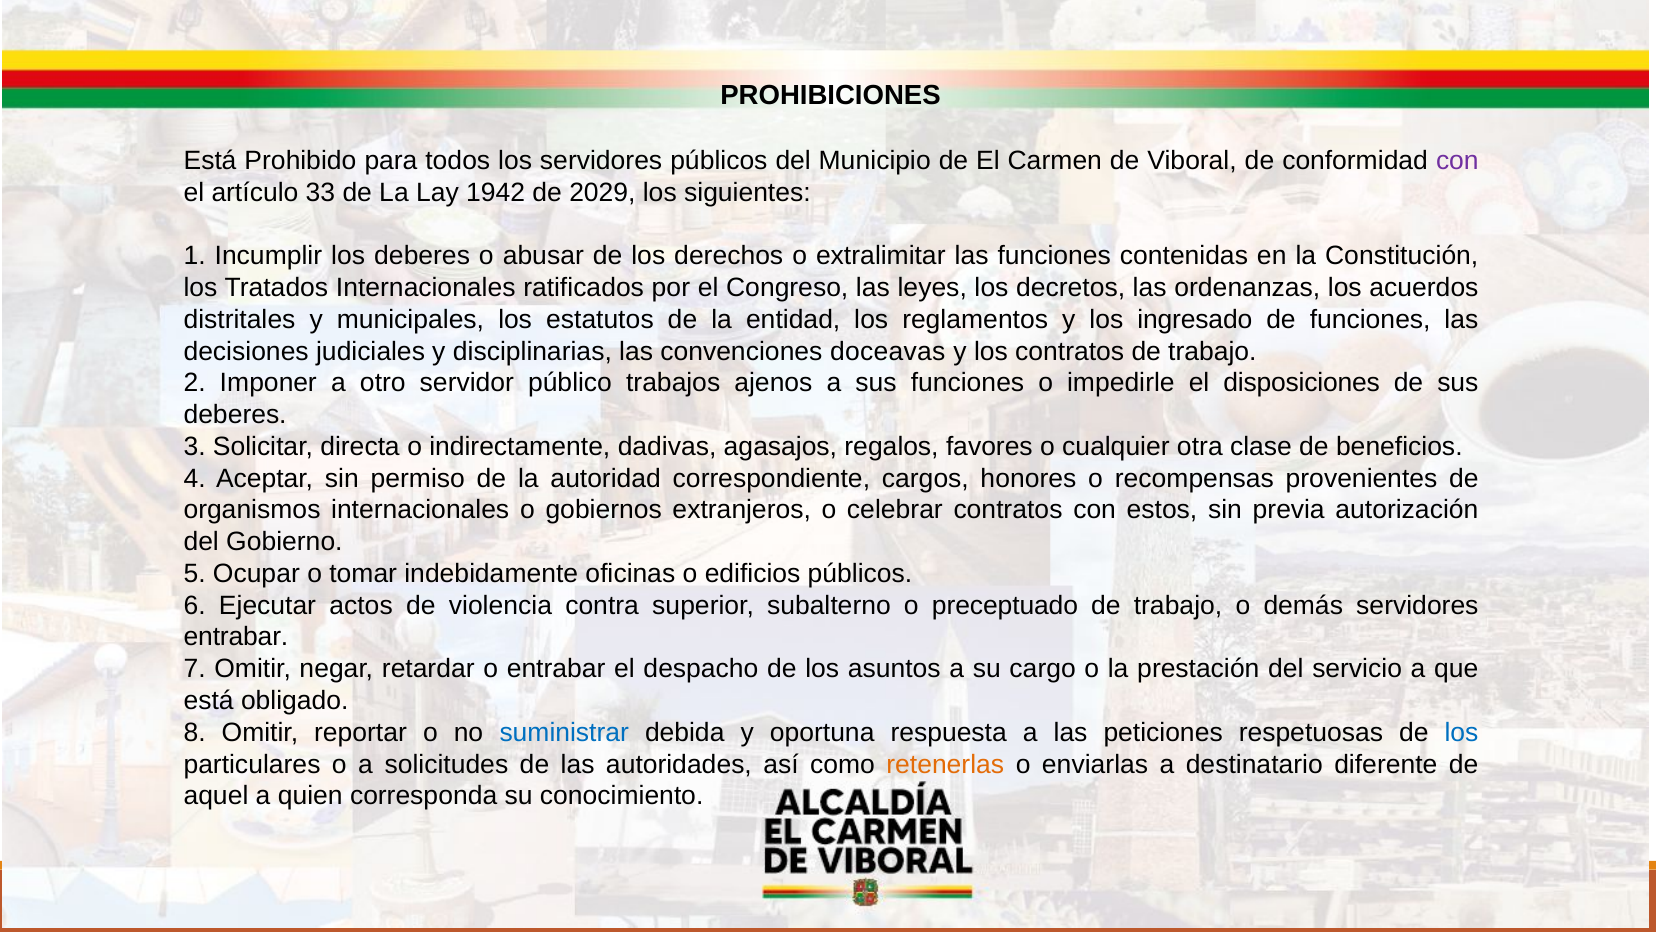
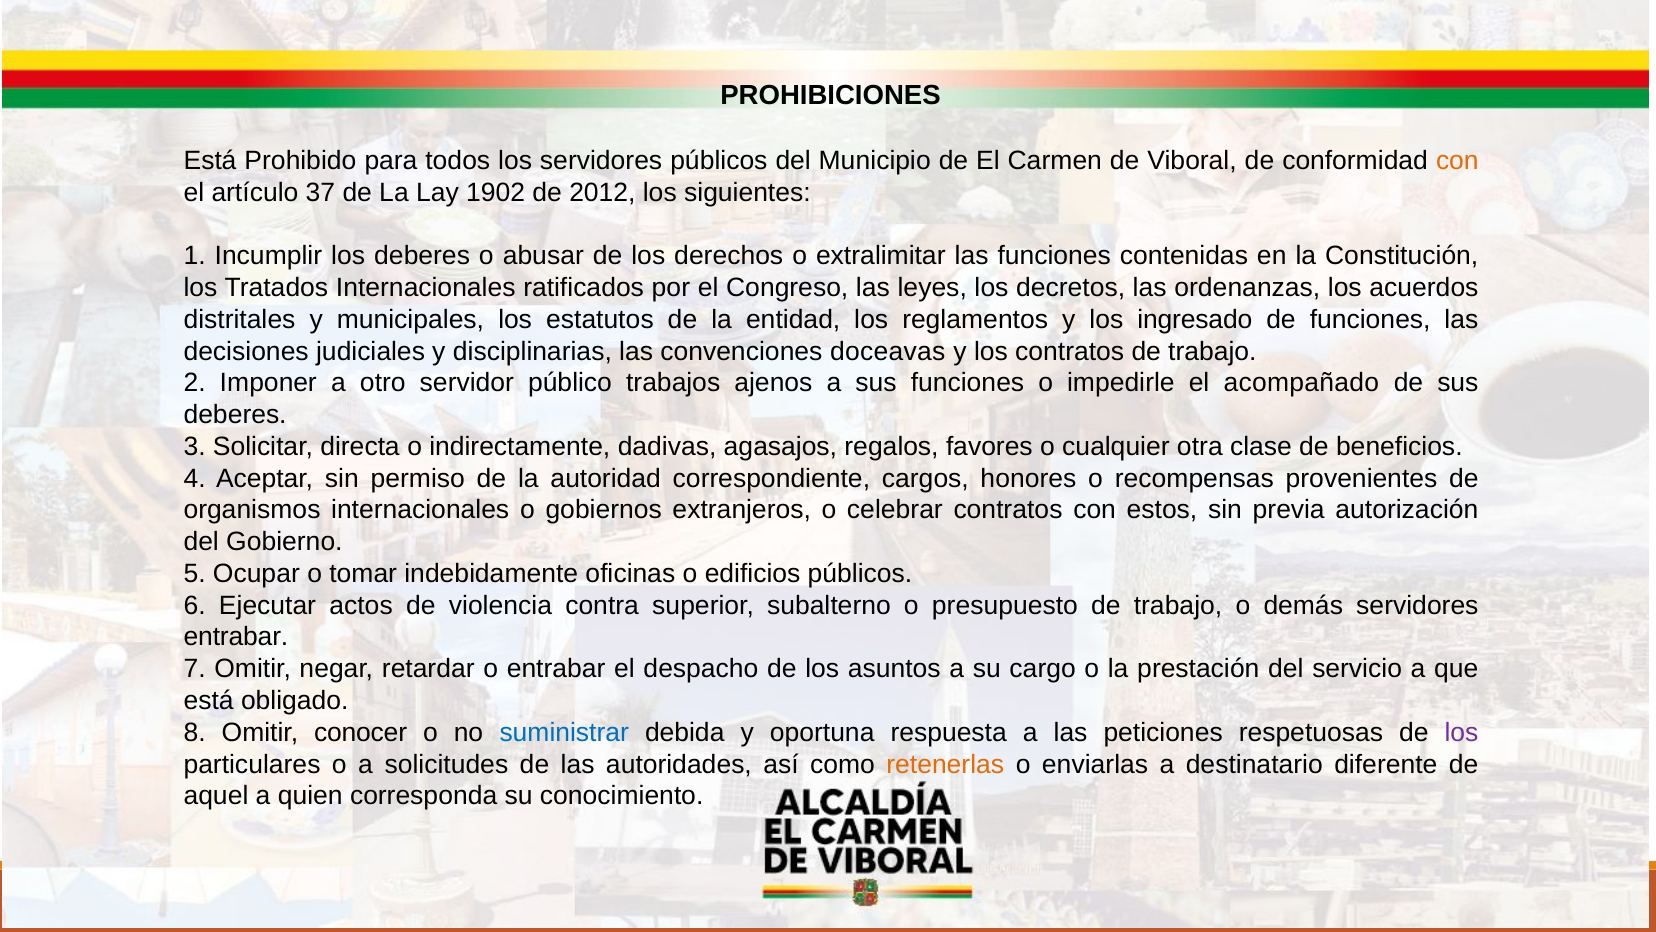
con at (1457, 161) colour: purple -> orange
33: 33 -> 37
1942: 1942 -> 1902
2029: 2029 -> 2012
disposiciones: disposiciones -> acompañado
preceptuado: preceptuado -> presupuesto
reportar: reportar -> conocer
los at (1461, 732) colour: blue -> purple
